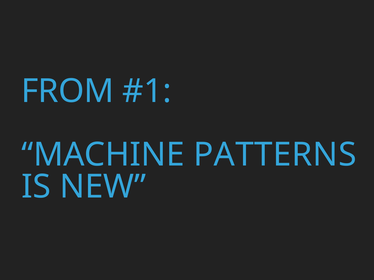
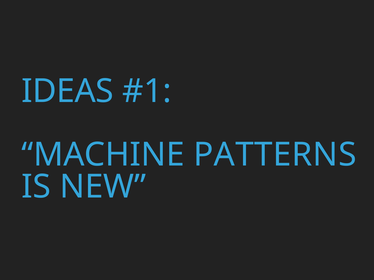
FROM: FROM -> IDEAS
